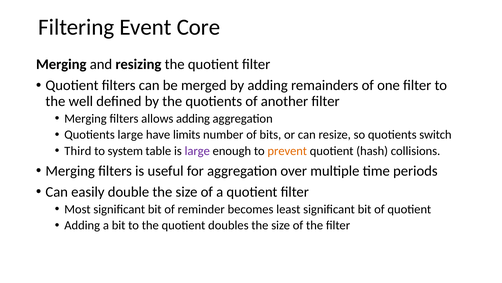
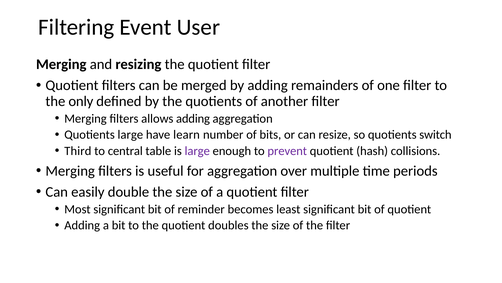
Core: Core -> User
well: well -> only
limits: limits -> learn
system: system -> central
prevent colour: orange -> purple
